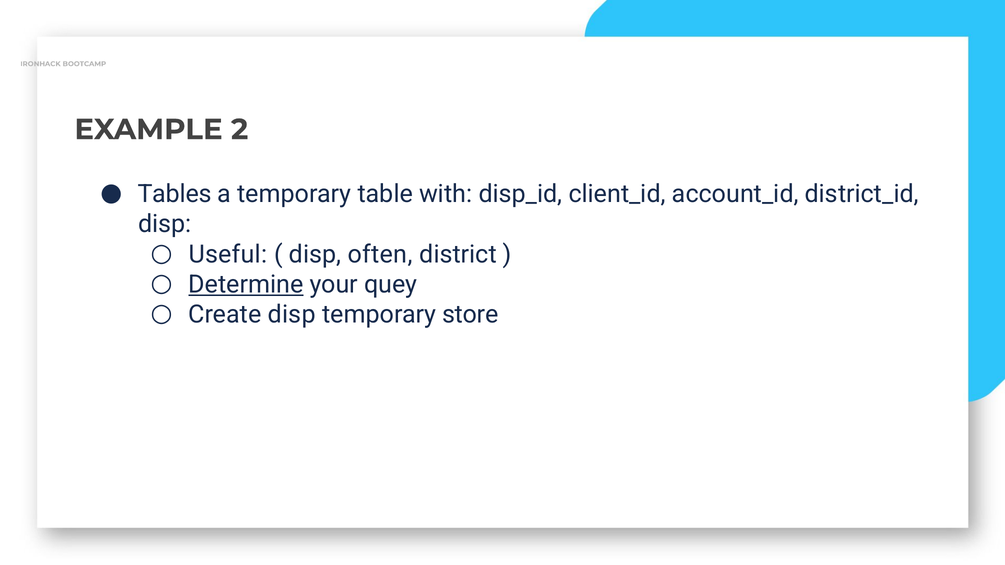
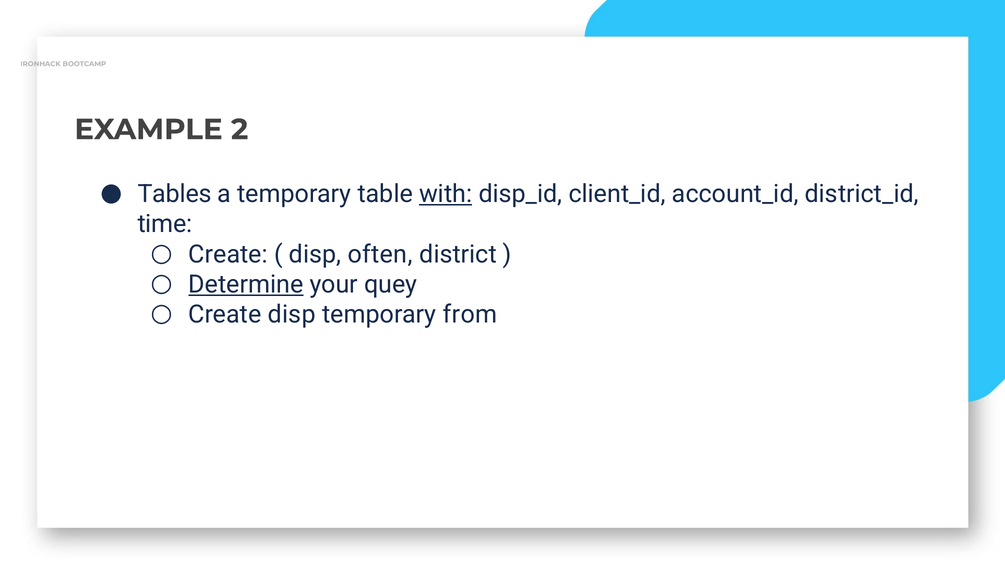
with underline: none -> present
disp at (165, 224): disp -> time
Useful at (228, 254): Useful -> Create
store: store -> from
